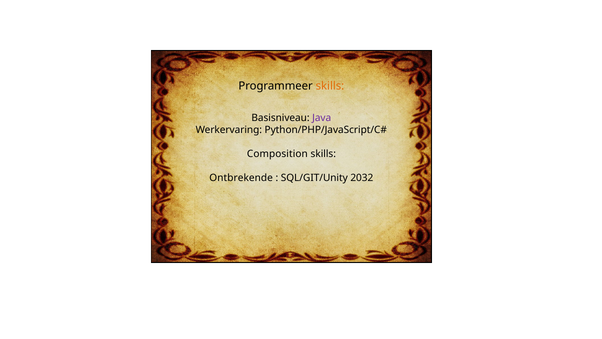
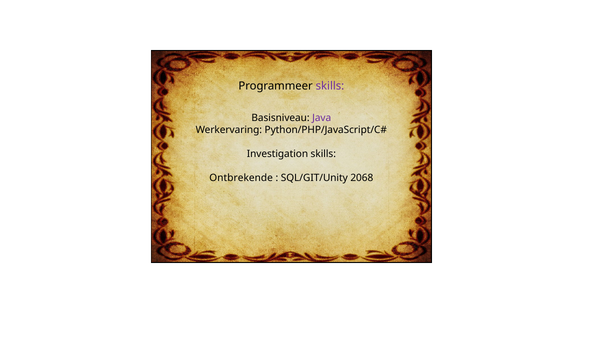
skills at (330, 86) colour: orange -> purple
Composition: Composition -> Investigation
2032: 2032 -> 2068
